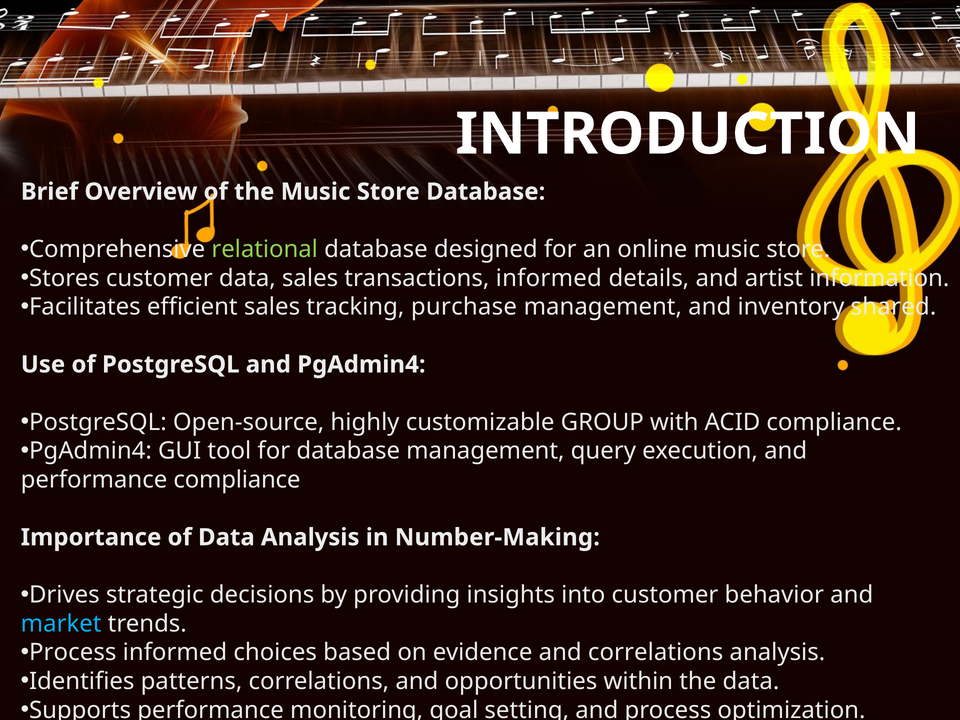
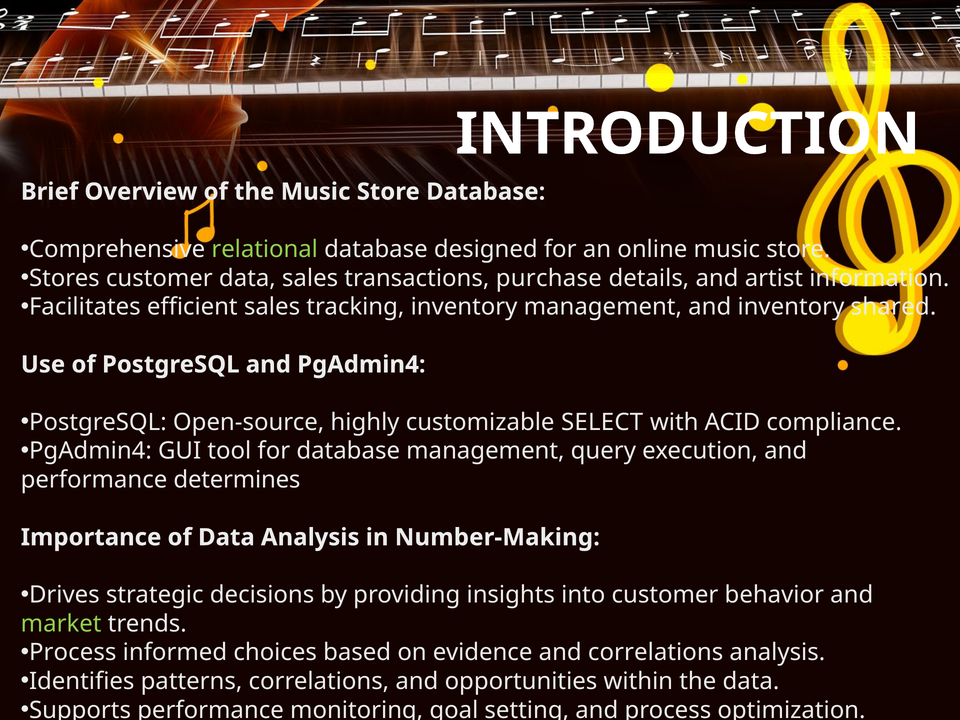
transactions informed: informed -> purchase
tracking purchase: purchase -> inventory
GROUP: GROUP -> SELECT
performance compliance: compliance -> determines
market colour: light blue -> light green
